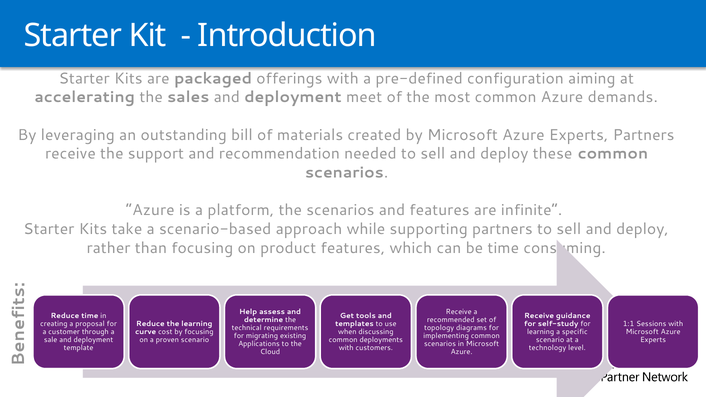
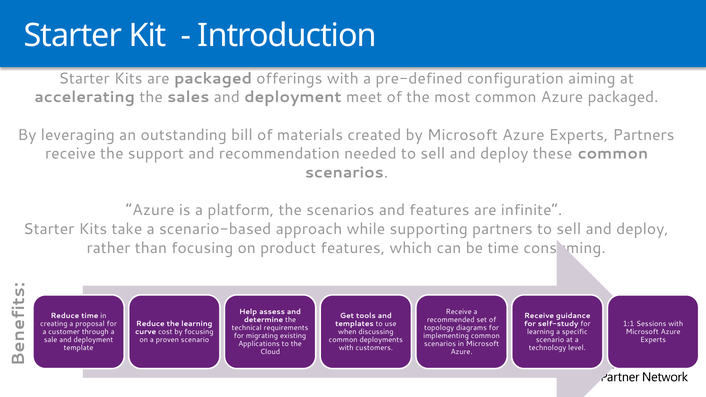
Azure demands: demands -> packaged
